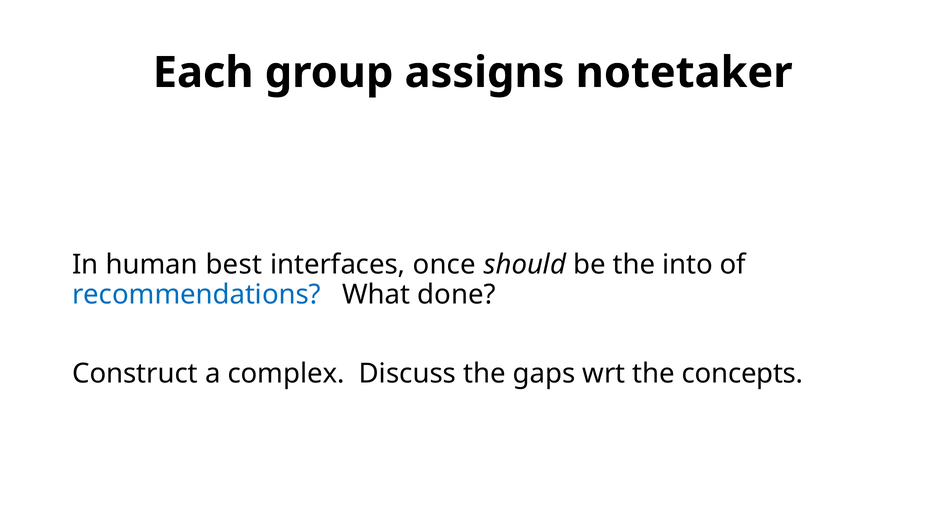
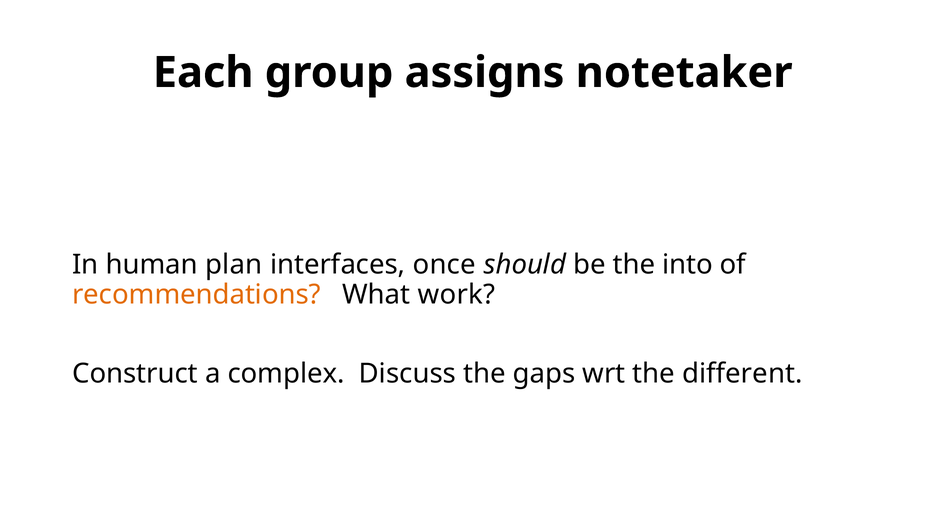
best: best -> plan
recommendations colour: blue -> orange
done: done -> work
concepts: concepts -> different
